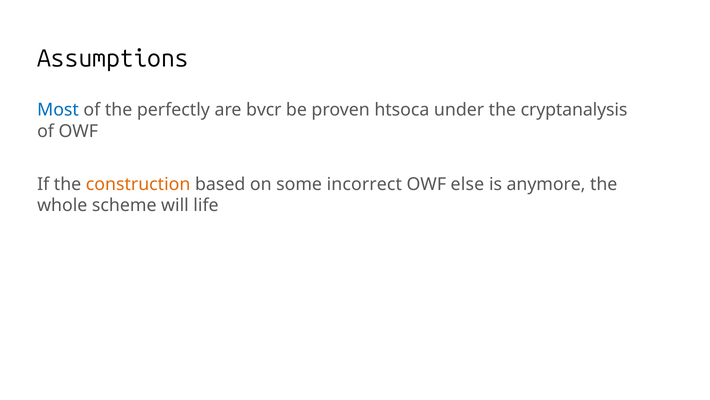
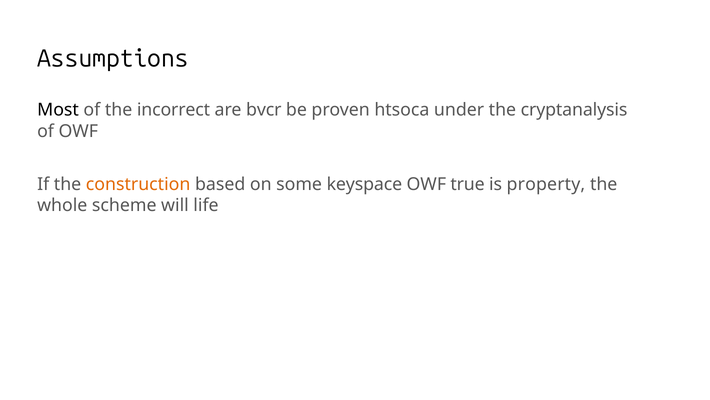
Most colour: blue -> black
perfectly: perfectly -> incorrect
incorrect: incorrect -> keyspace
else: else -> true
anymore: anymore -> property
